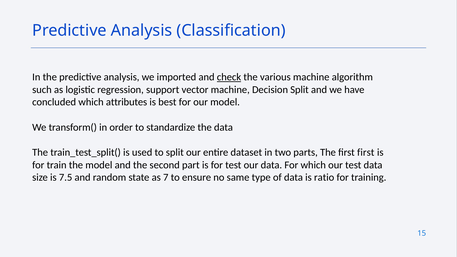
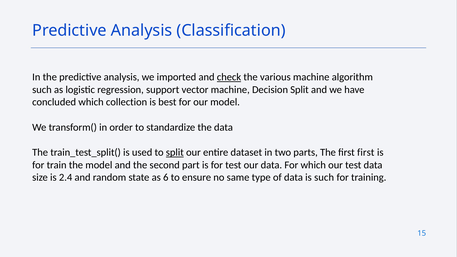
attributes: attributes -> collection
split at (175, 152) underline: none -> present
7.5: 7.5 -> 2.4
7: 7 -> 6
is ratio: ratio -> such
